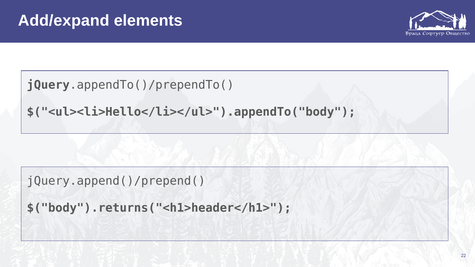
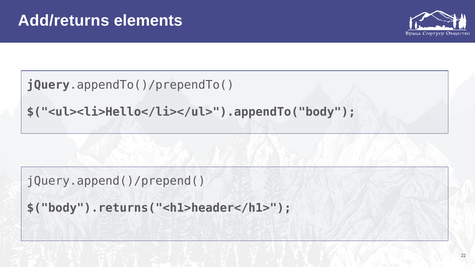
Add/expand: Add/expand -> Add/returns
